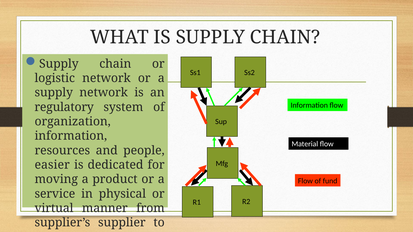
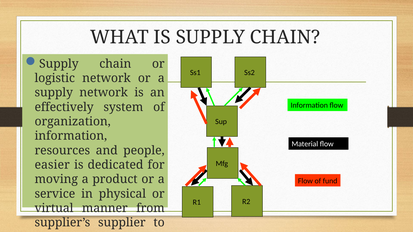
regulatory: regulatory -> effectively
